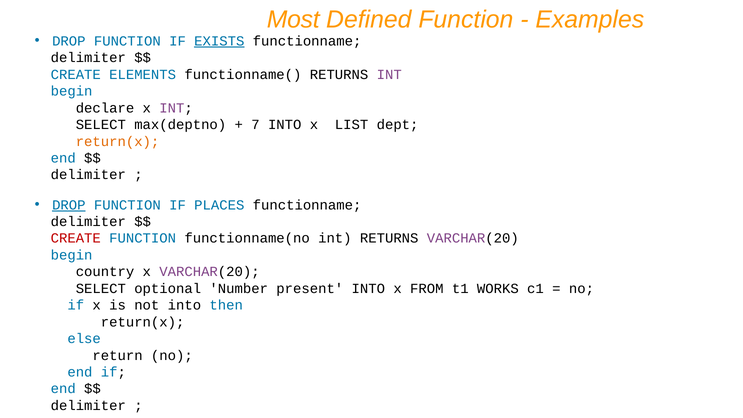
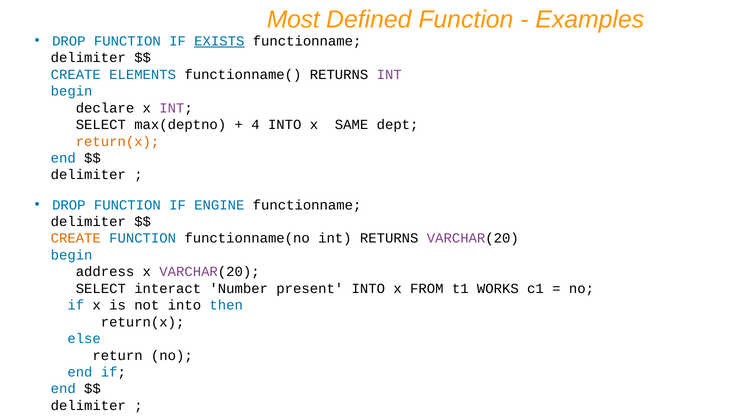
7: 7 -> 4
LIST: LIST -> SAME
DROP at (69, 205) underline: present -> none
PLACES: PLACES -> ENGINE
CREATE at (76, 238) colour: red -> orange
country: country -> address
optional: optional -> interact
